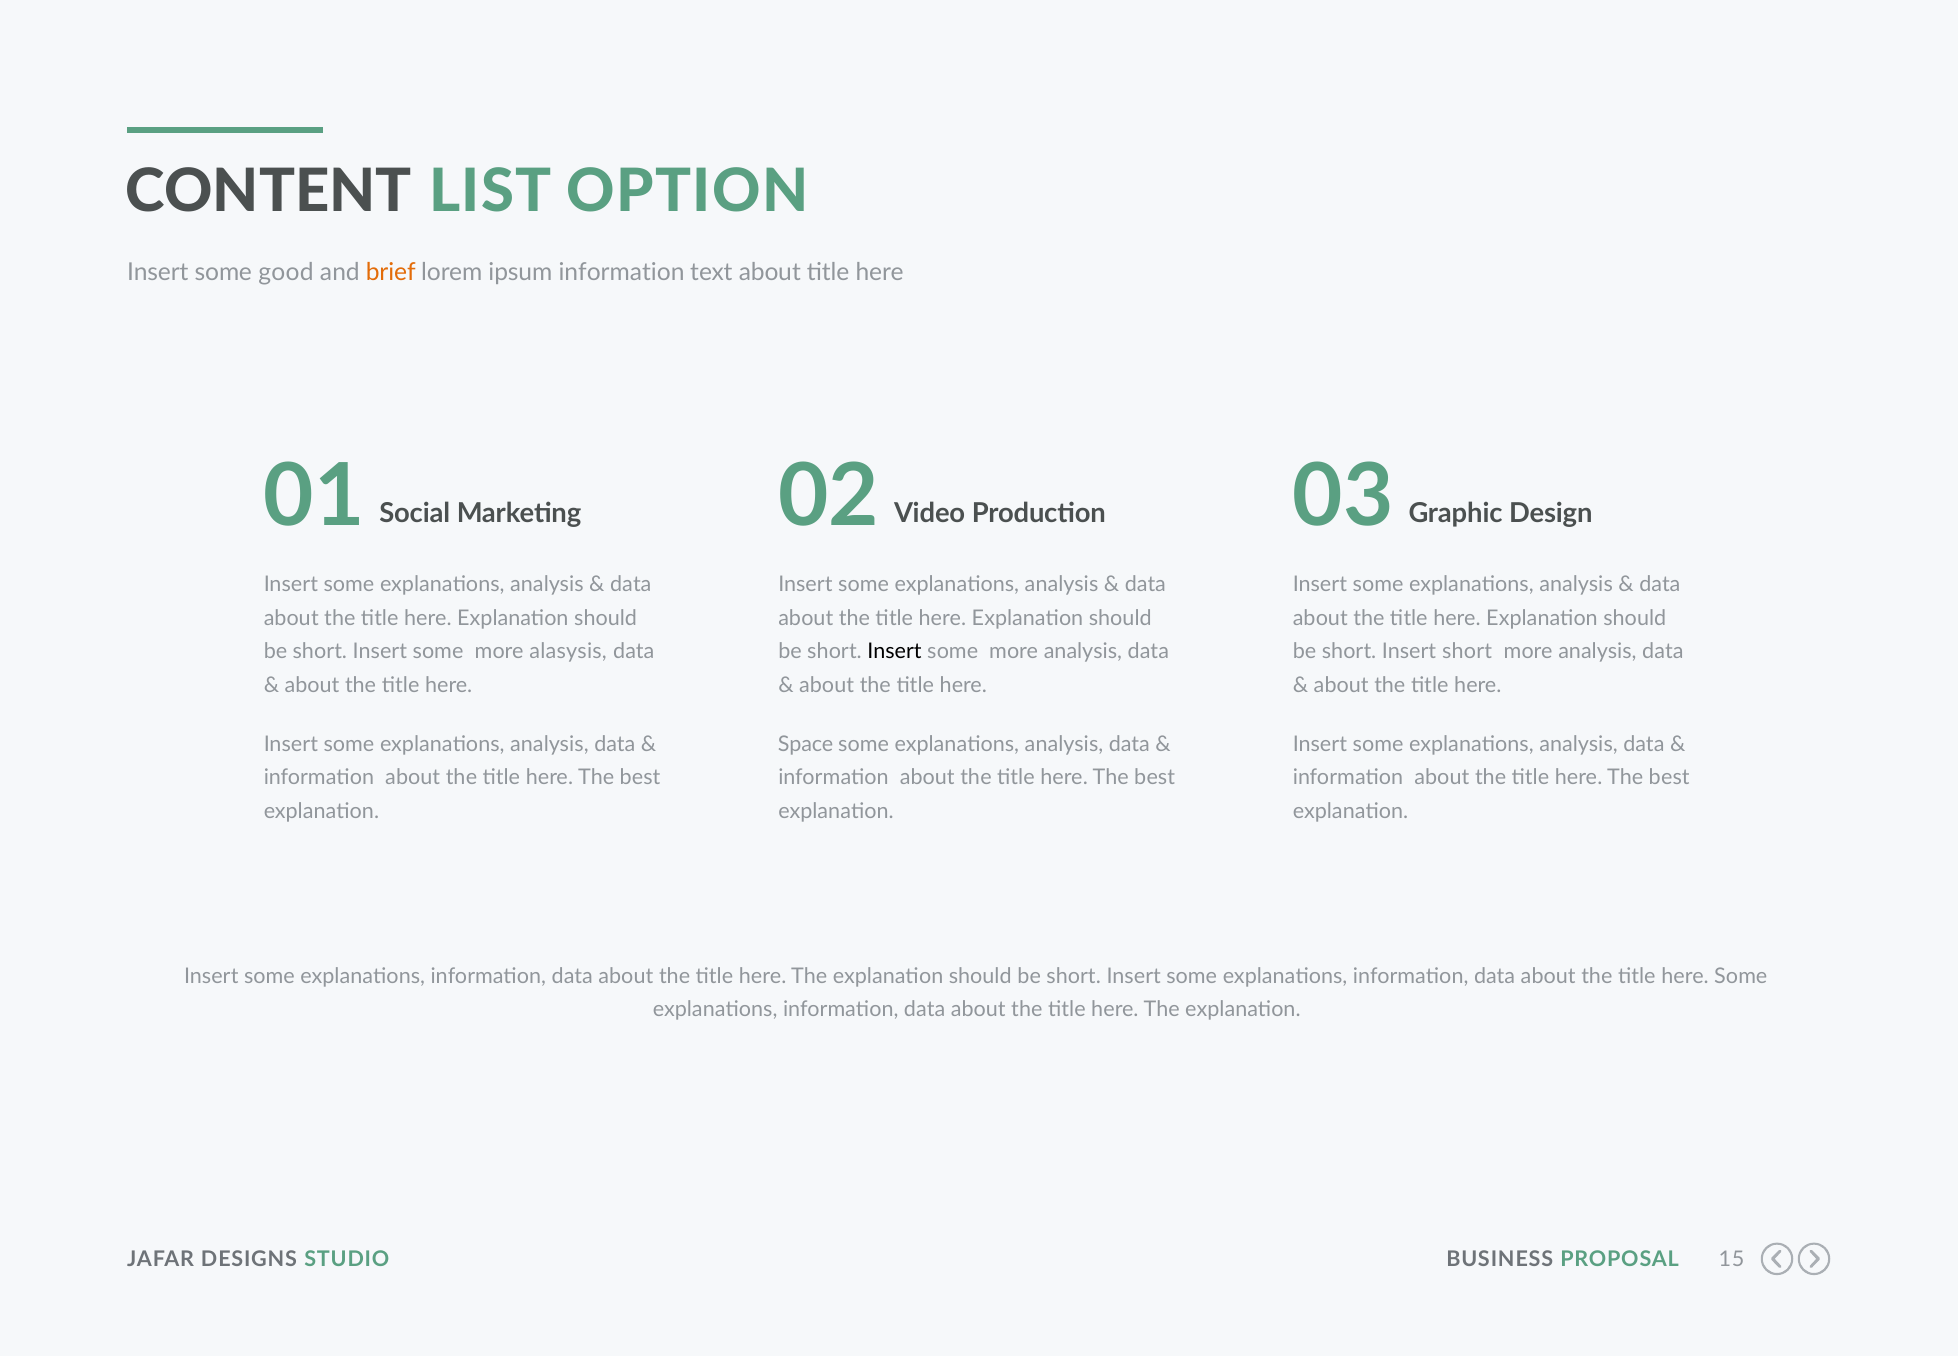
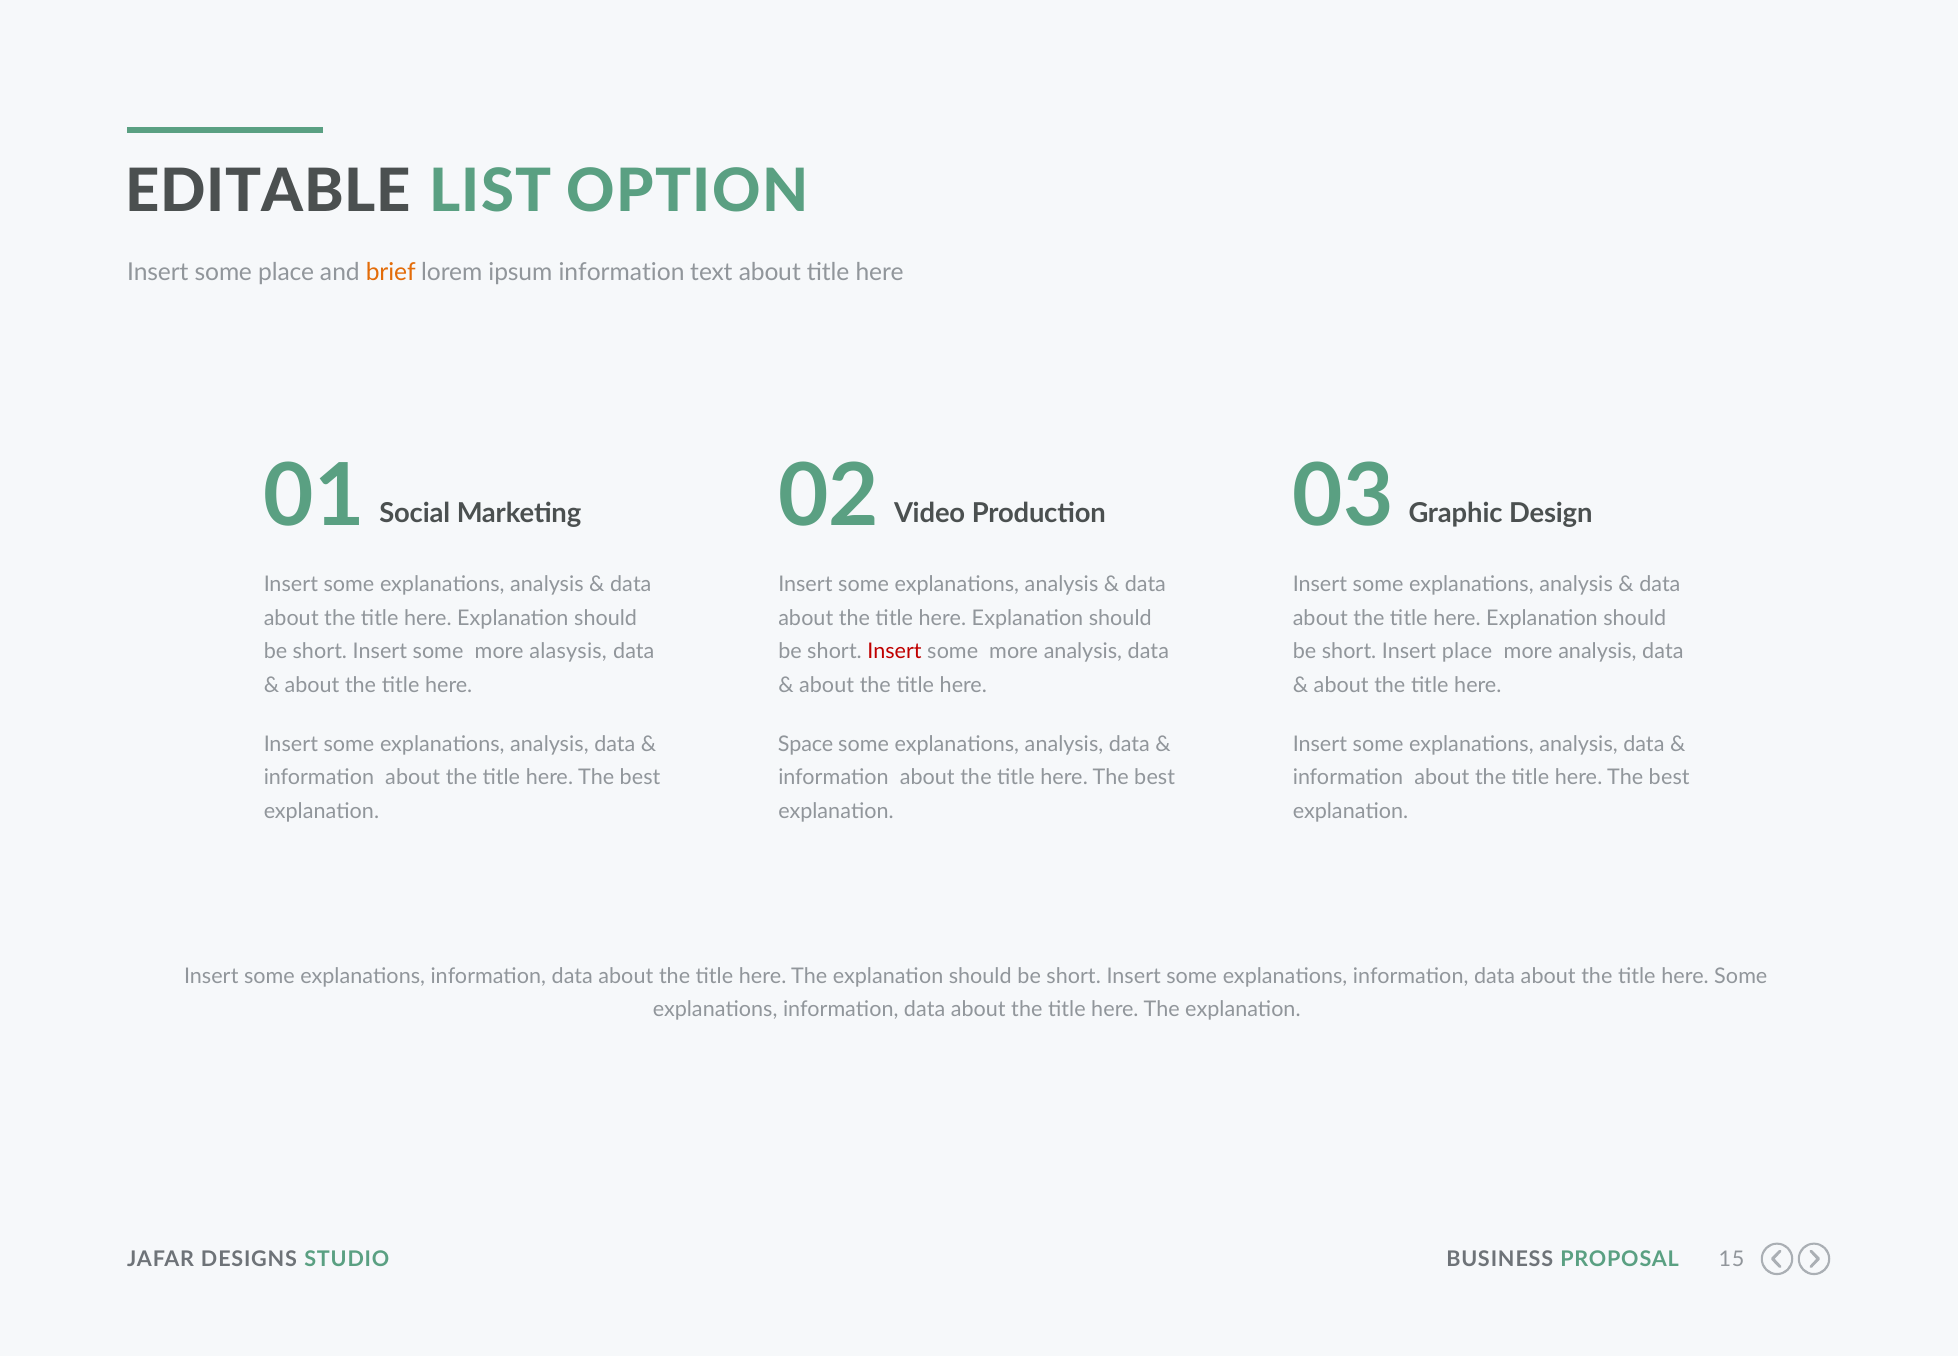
CONTENT: CONTENT -> EDITABLE
some good: good -> place
Insert at (894, 652) colour: black -> red
Insert short: short -> place
